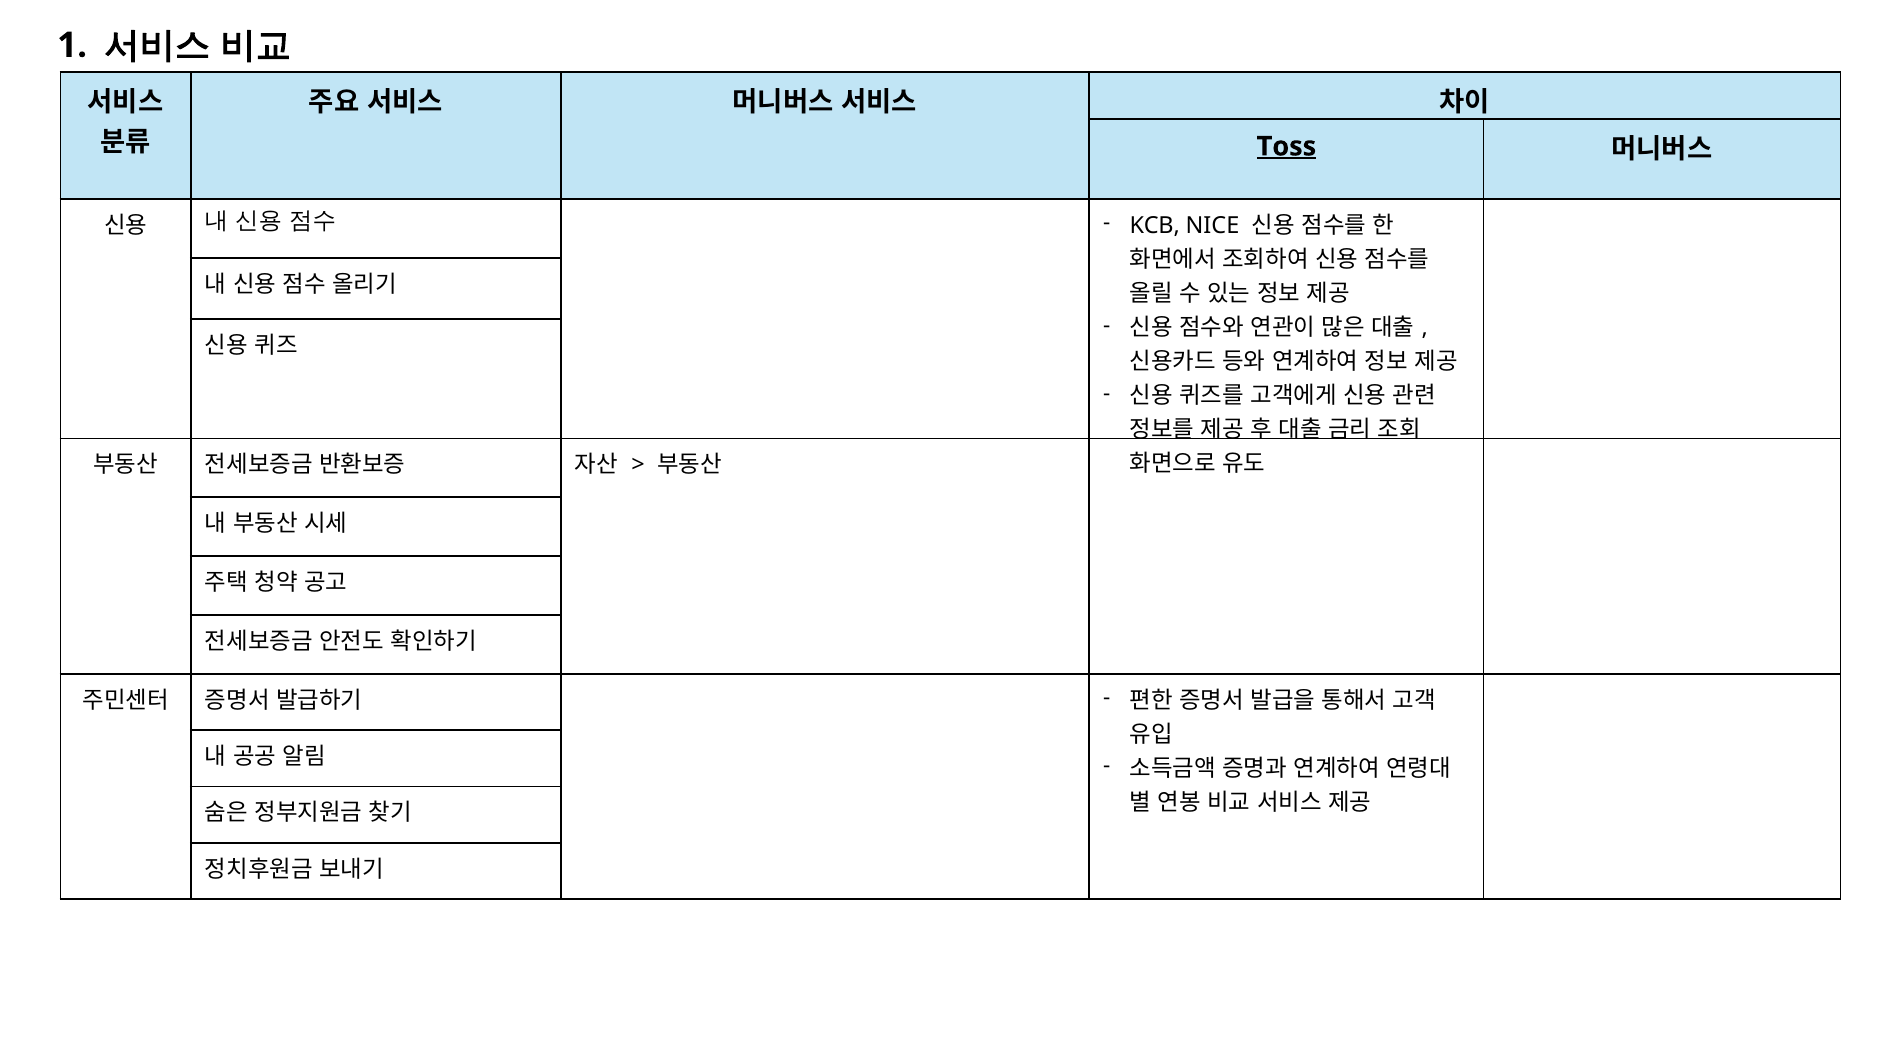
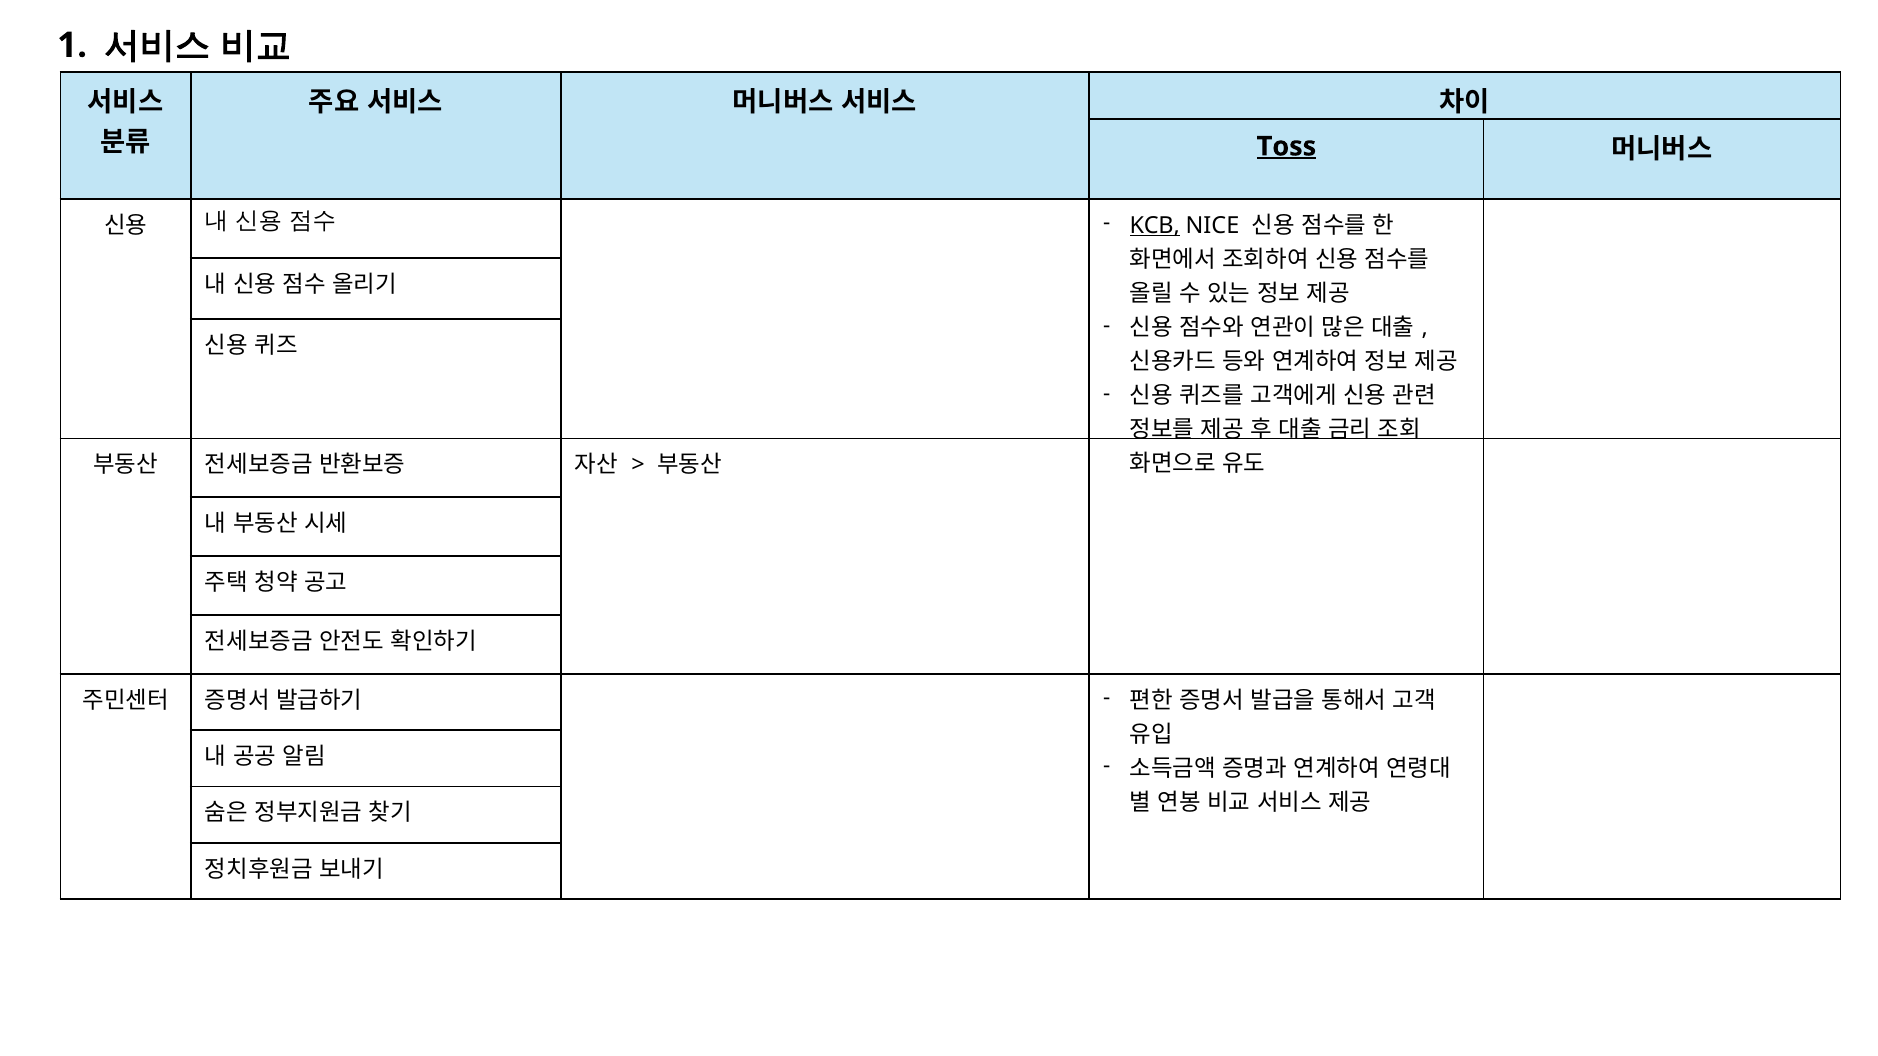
KCB underline: none -> present
